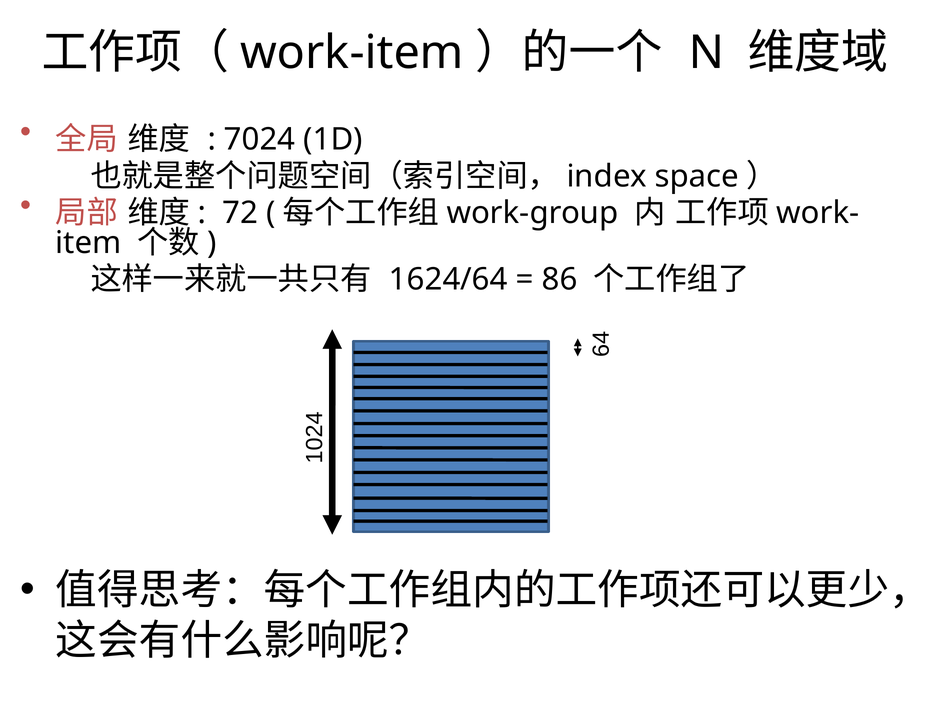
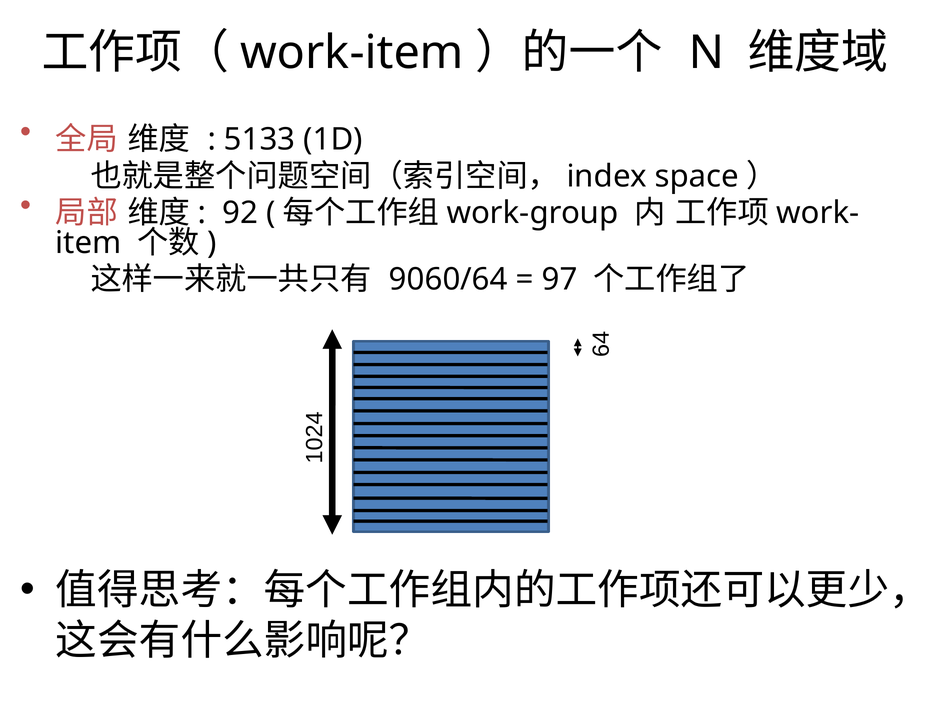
7024: 7024 -> 5133
72: 72 -> 92
1624/64: 1624/64 -> 9060/64
86: 86 -> 97
